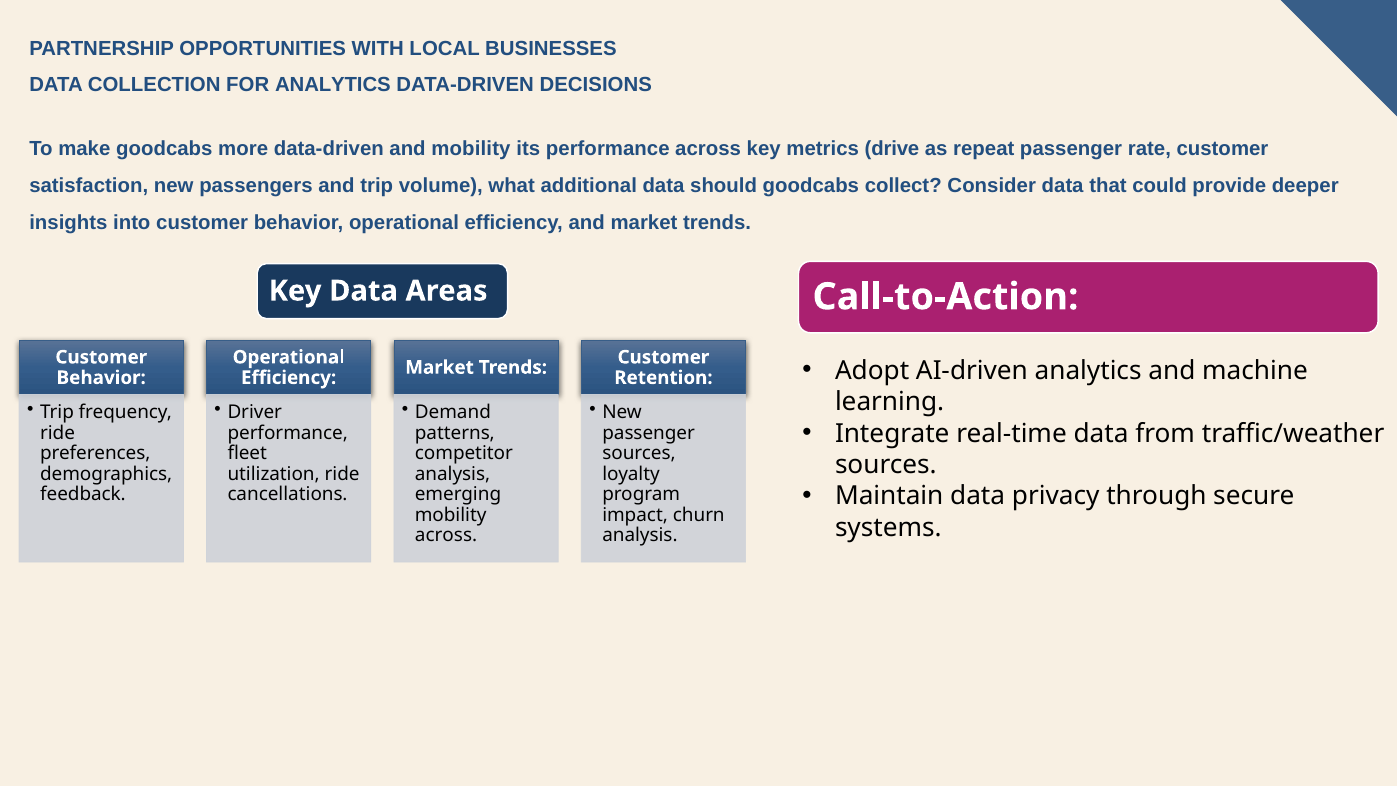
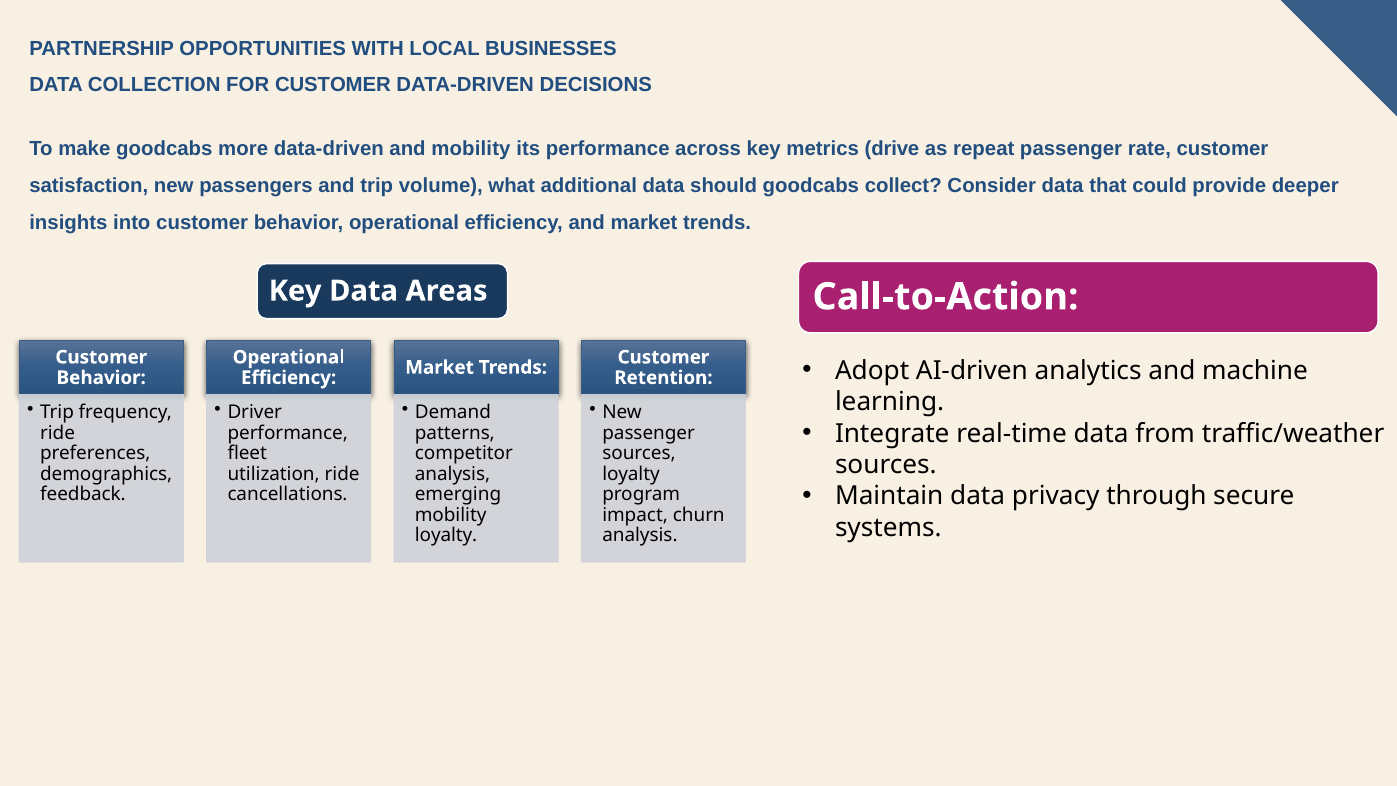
FOR ANALYTICS: ANALYTICS -> CUSTOMER
across at (446, 535): across -> loyalty
